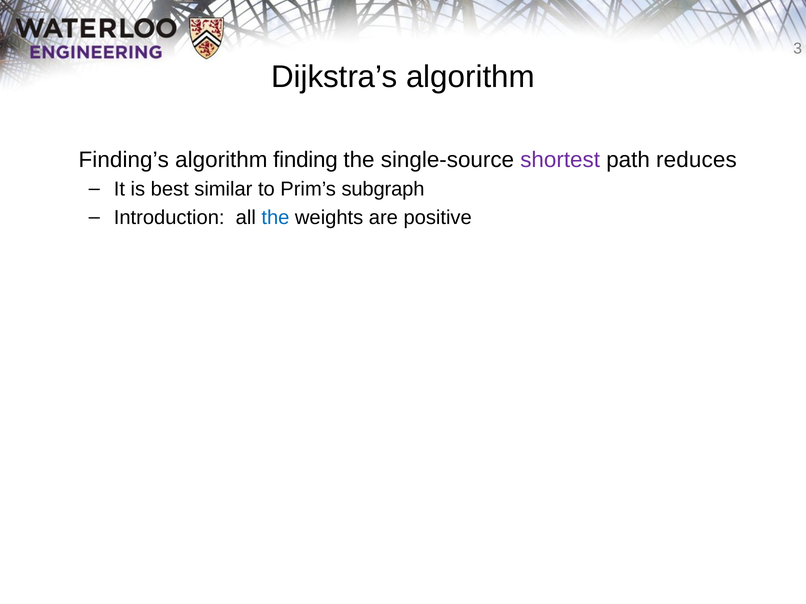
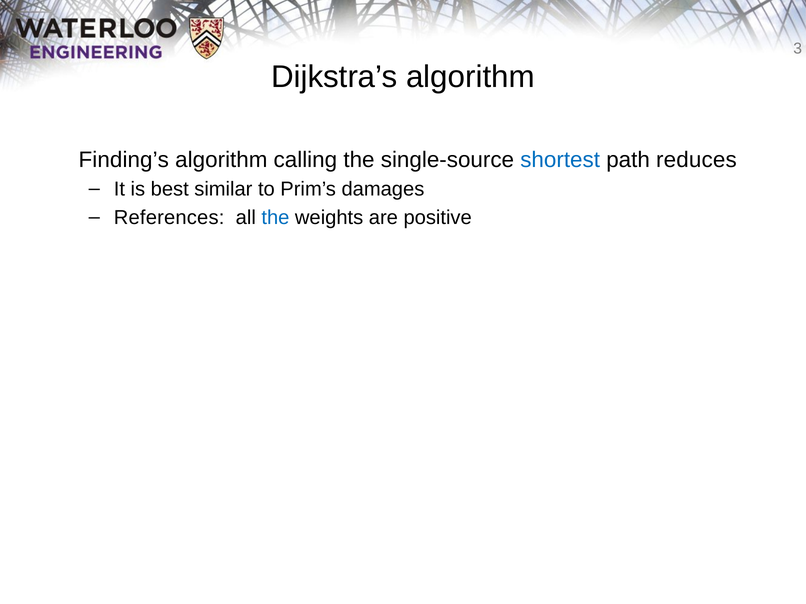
finding: finding -> calling
shortest colour: purple -> blue
subgraph: subgraph -> damages
Introduction: Introduction -> References
